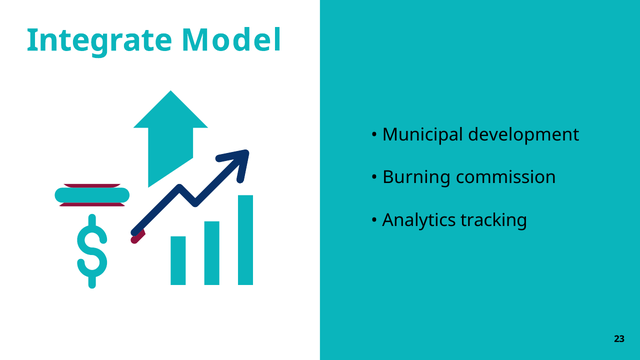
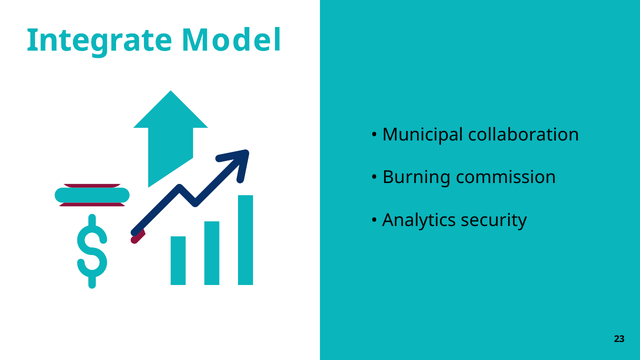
development: development -> collaboration
tracking: tracking -> security
